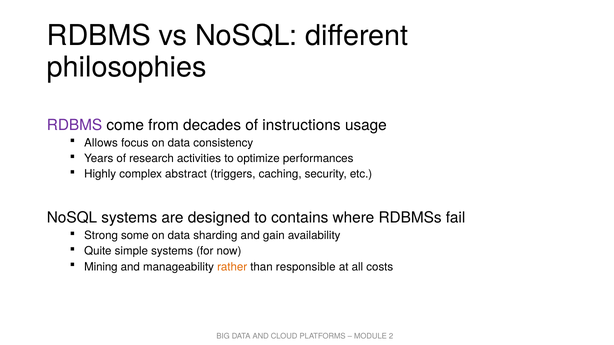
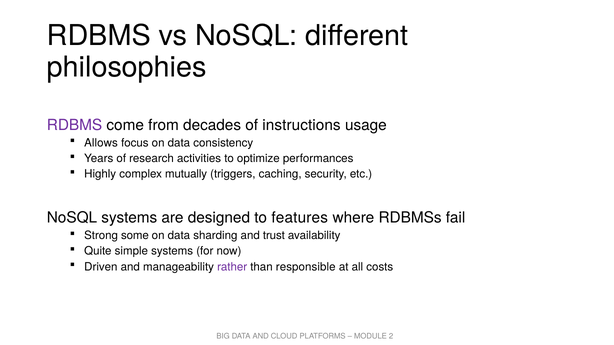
abstract: abstract -> mutually
contains: contains -> features
gain: gain -> trust
Mining: Mining -> Driven
rather colour: orange -> purple
